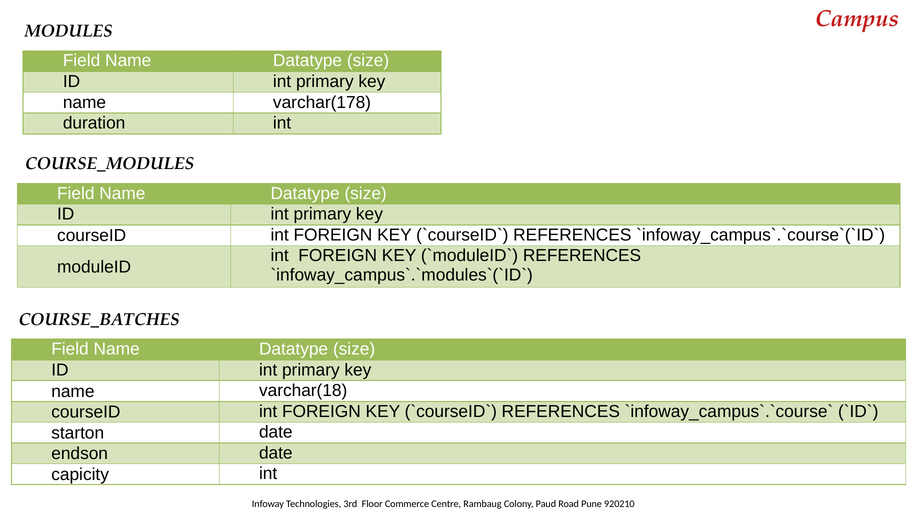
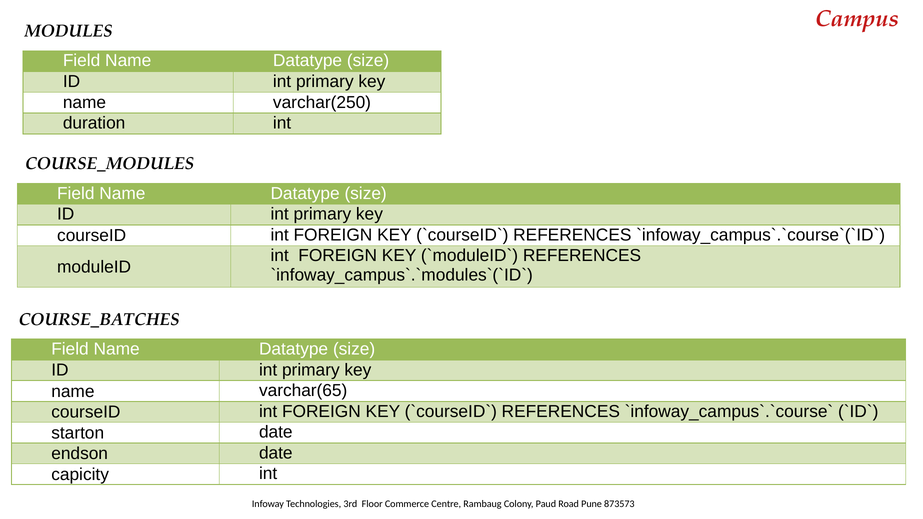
varchar(178: varchar(178 -> varchar(250
varchar(18: varchar(18 -> varchar(65
920210: 920210 -> 873573
